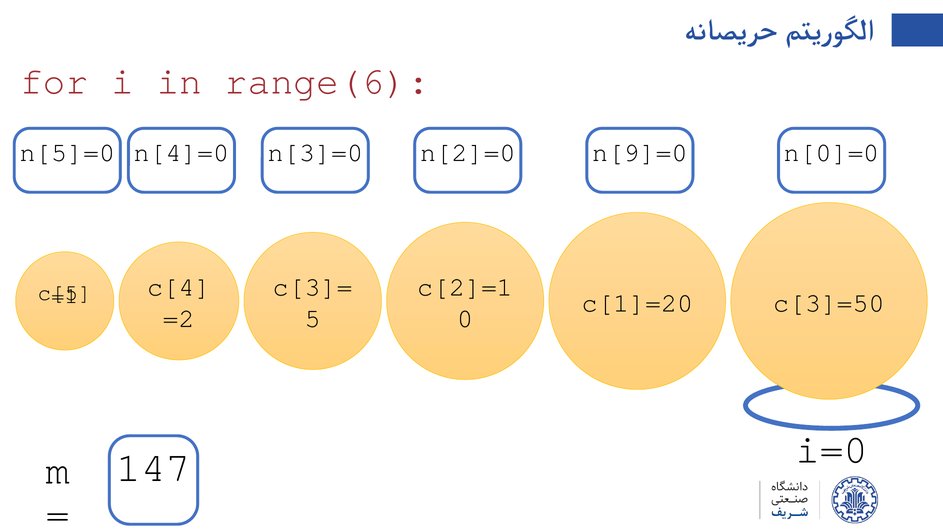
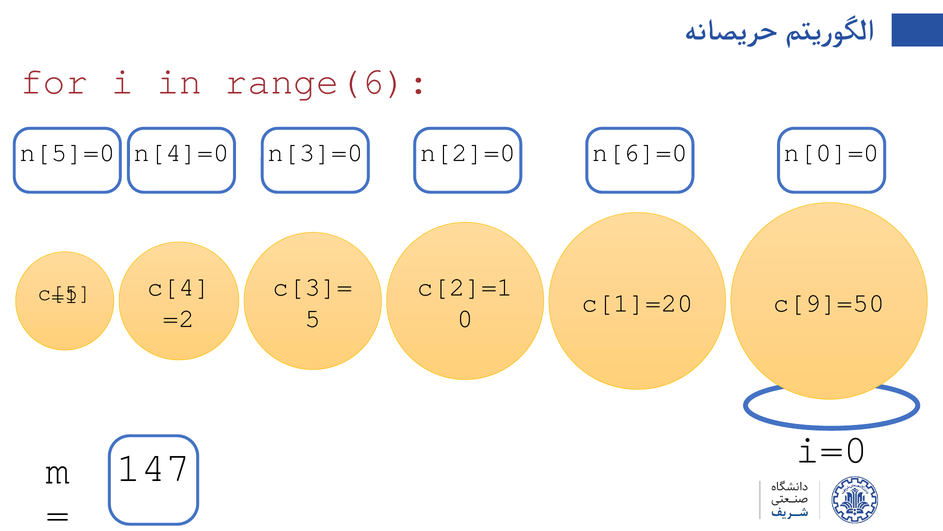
n[9]=0: n[9]=0 -> n[6]=0
c[3]=50: c[3]=50 -> c[9]=50
